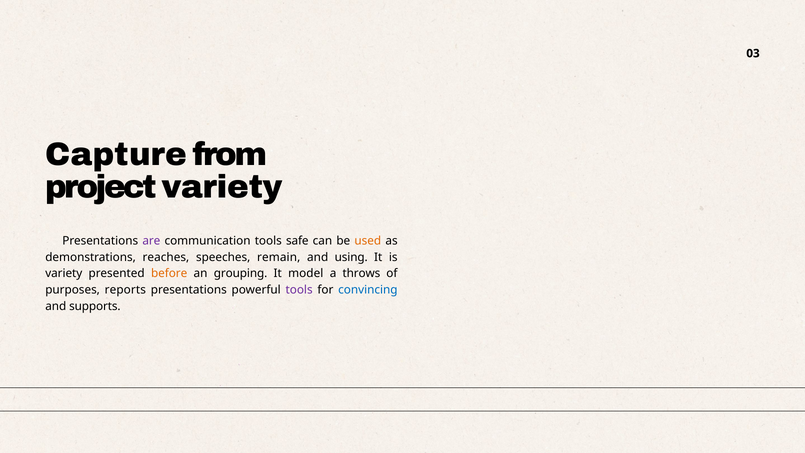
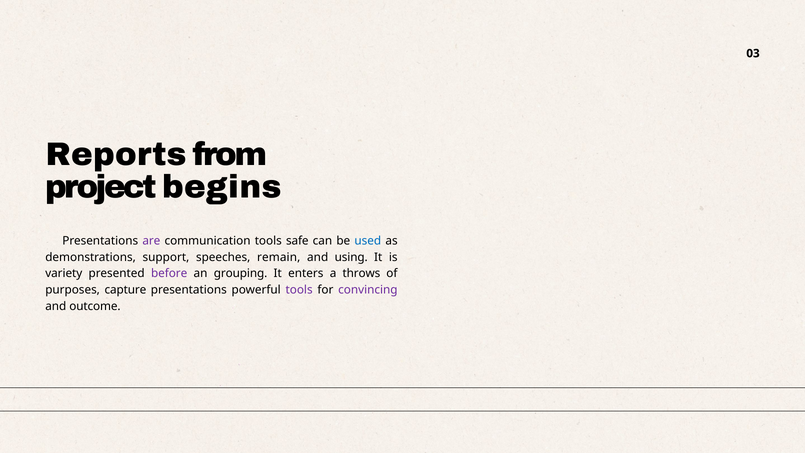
Capture: Capture -> Reports
project variety: variety -> begins
used colour: orange -> blue
reaches: reaches -> support
before colour: orange -> purple
model: model -> enters
reports: reports -> capture
convincing colour: blue -> purple
supports: supports -> outcome
